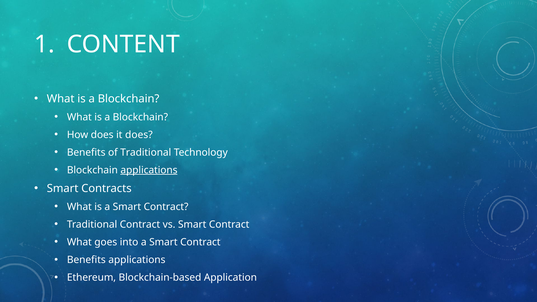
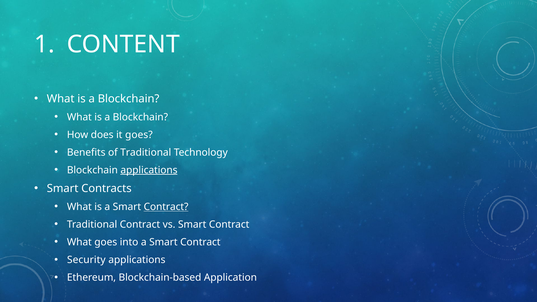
it does: does -> goes
Contract at (166, 207) underline: none -> present
Benefits at (86, 260): Benefits -> Security
